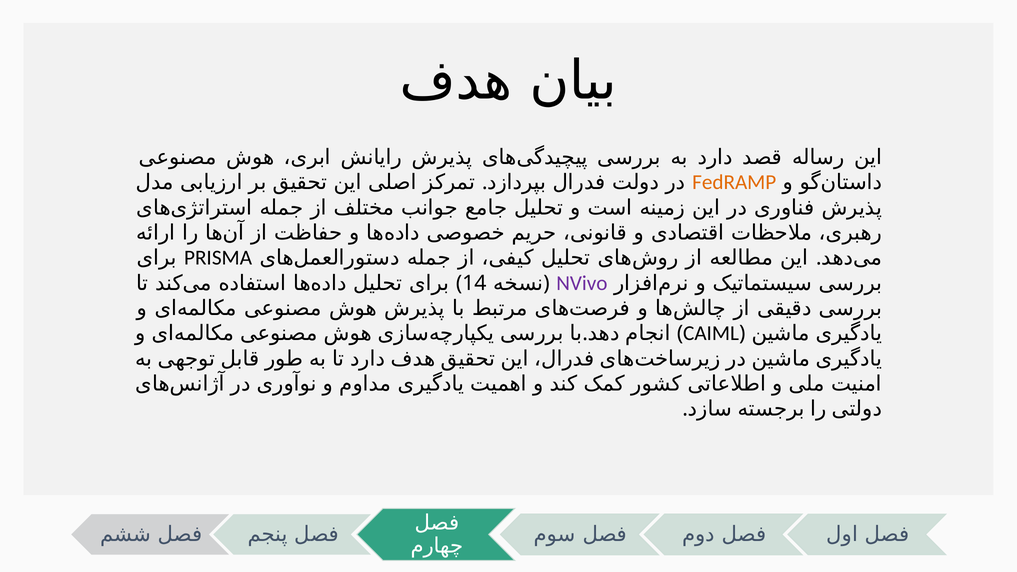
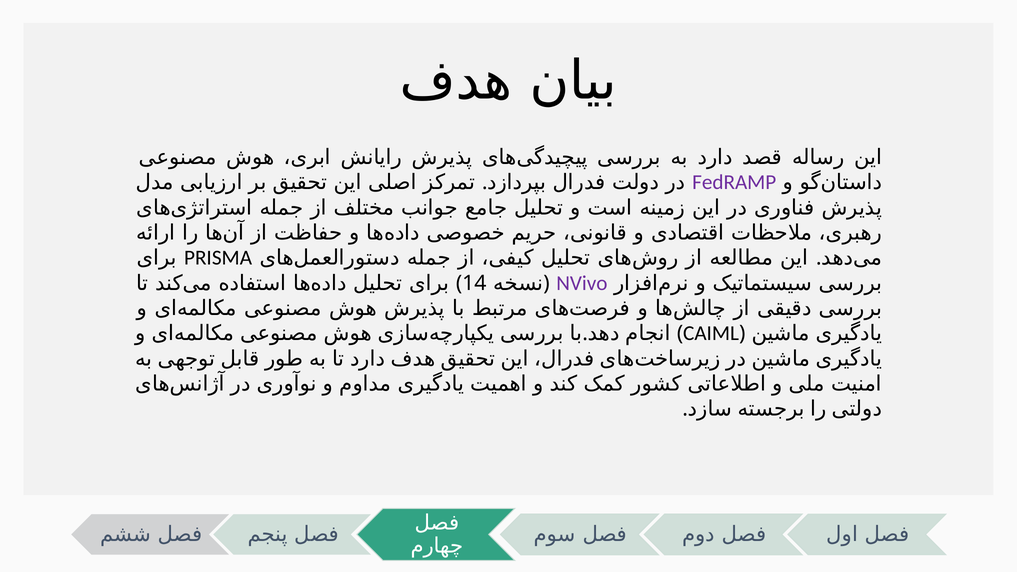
FedRAMP colour: orange -> purple
